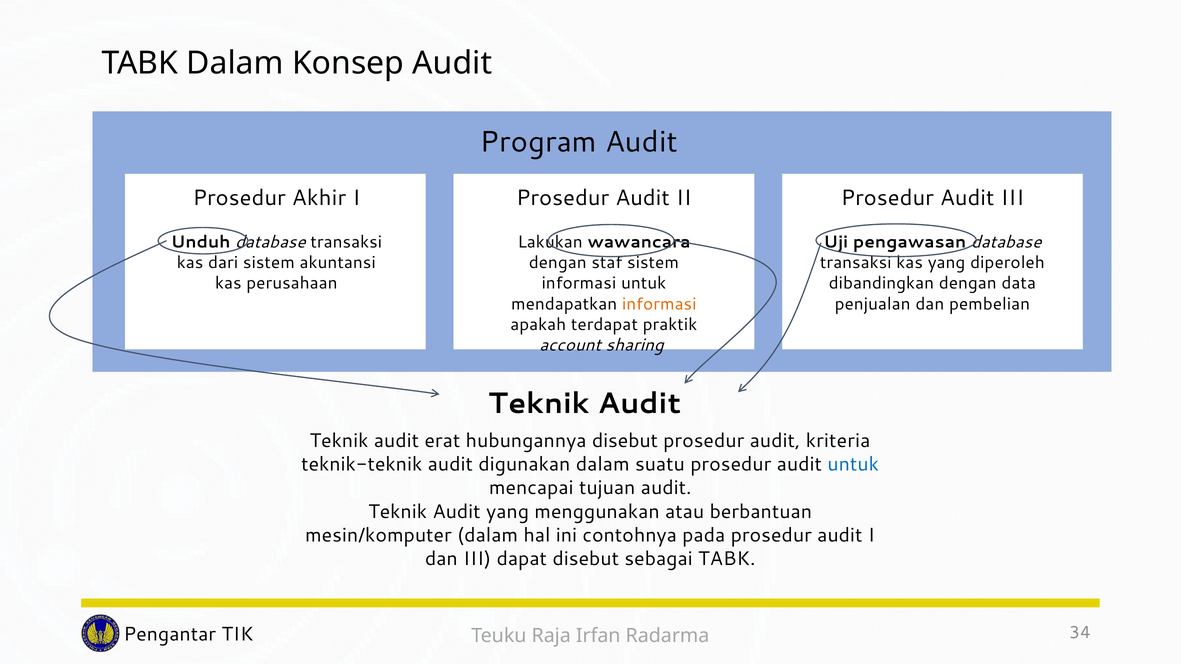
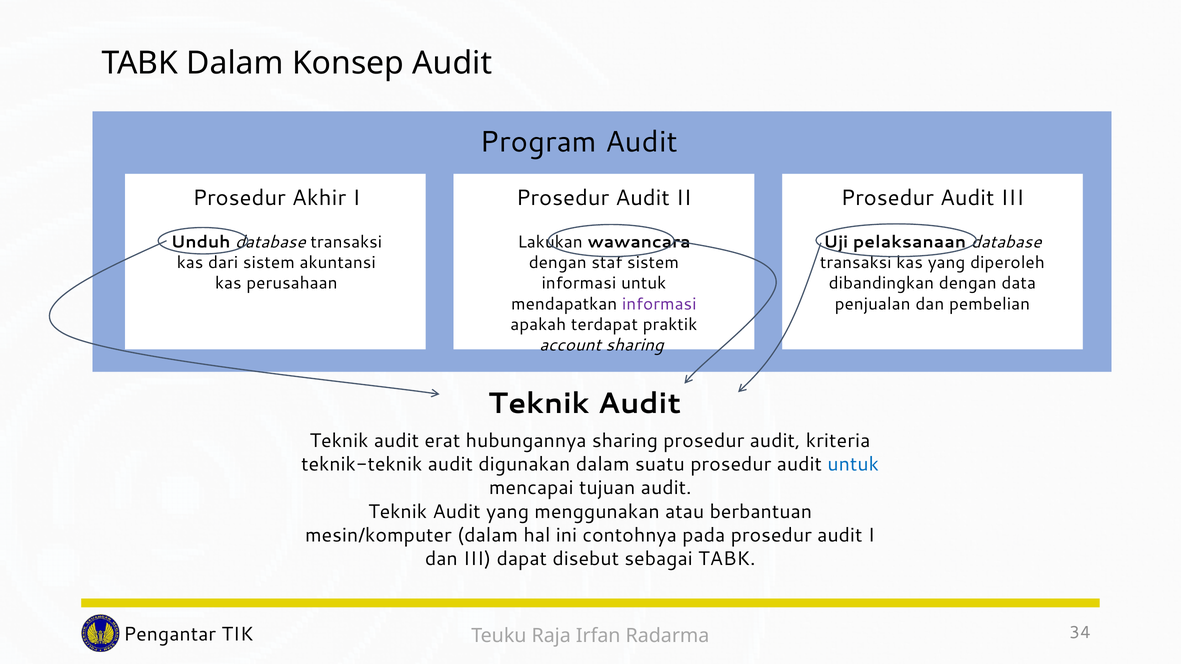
pengawasan: pengawasan -> pelaksanaan
informasi at (659, 304) colour: orange -> purple
hubungannya disebut: disebut -> sharing
